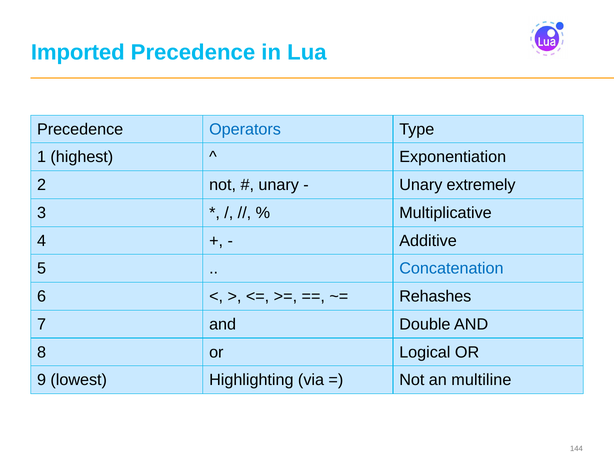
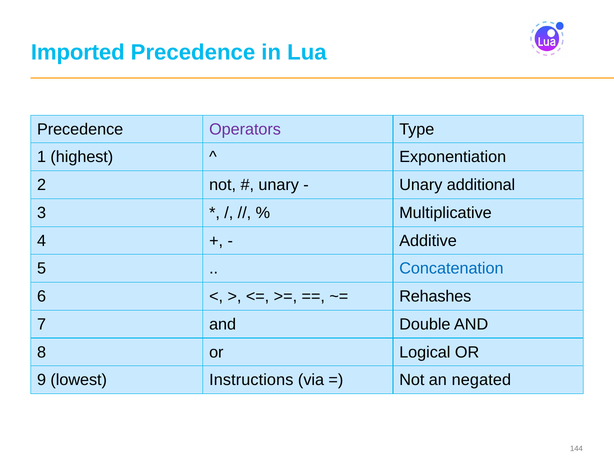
Operators colour: blue -> purple
extremely: extremely -> additional
Highlighting: Highlighting -> Instructions
multiline: multiline -> negated
